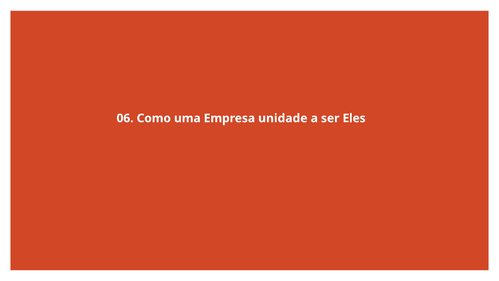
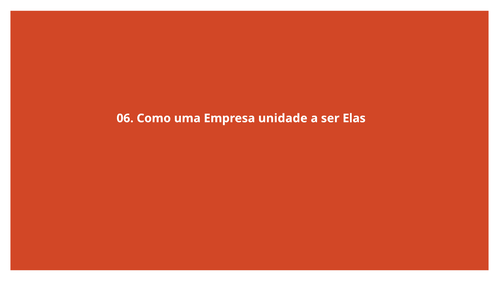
Eles: Eles -> Elas
